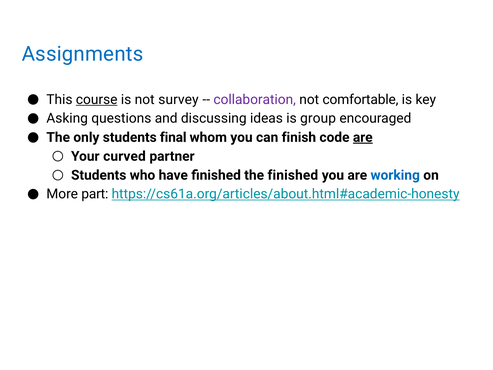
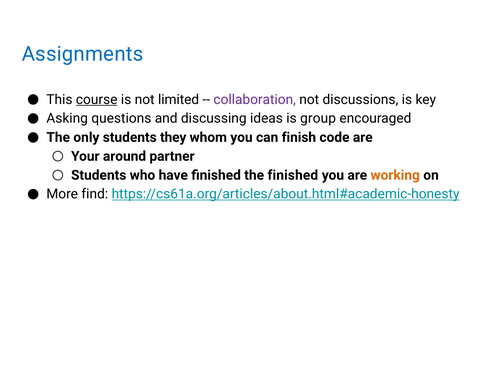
survey: survey -> limited
comfortable: comfortable -> discussions
final: final -> they
are at (363, 137) underline: present -> none
curved: curved -> around
working colour: blue -> orange
part: part -> find
